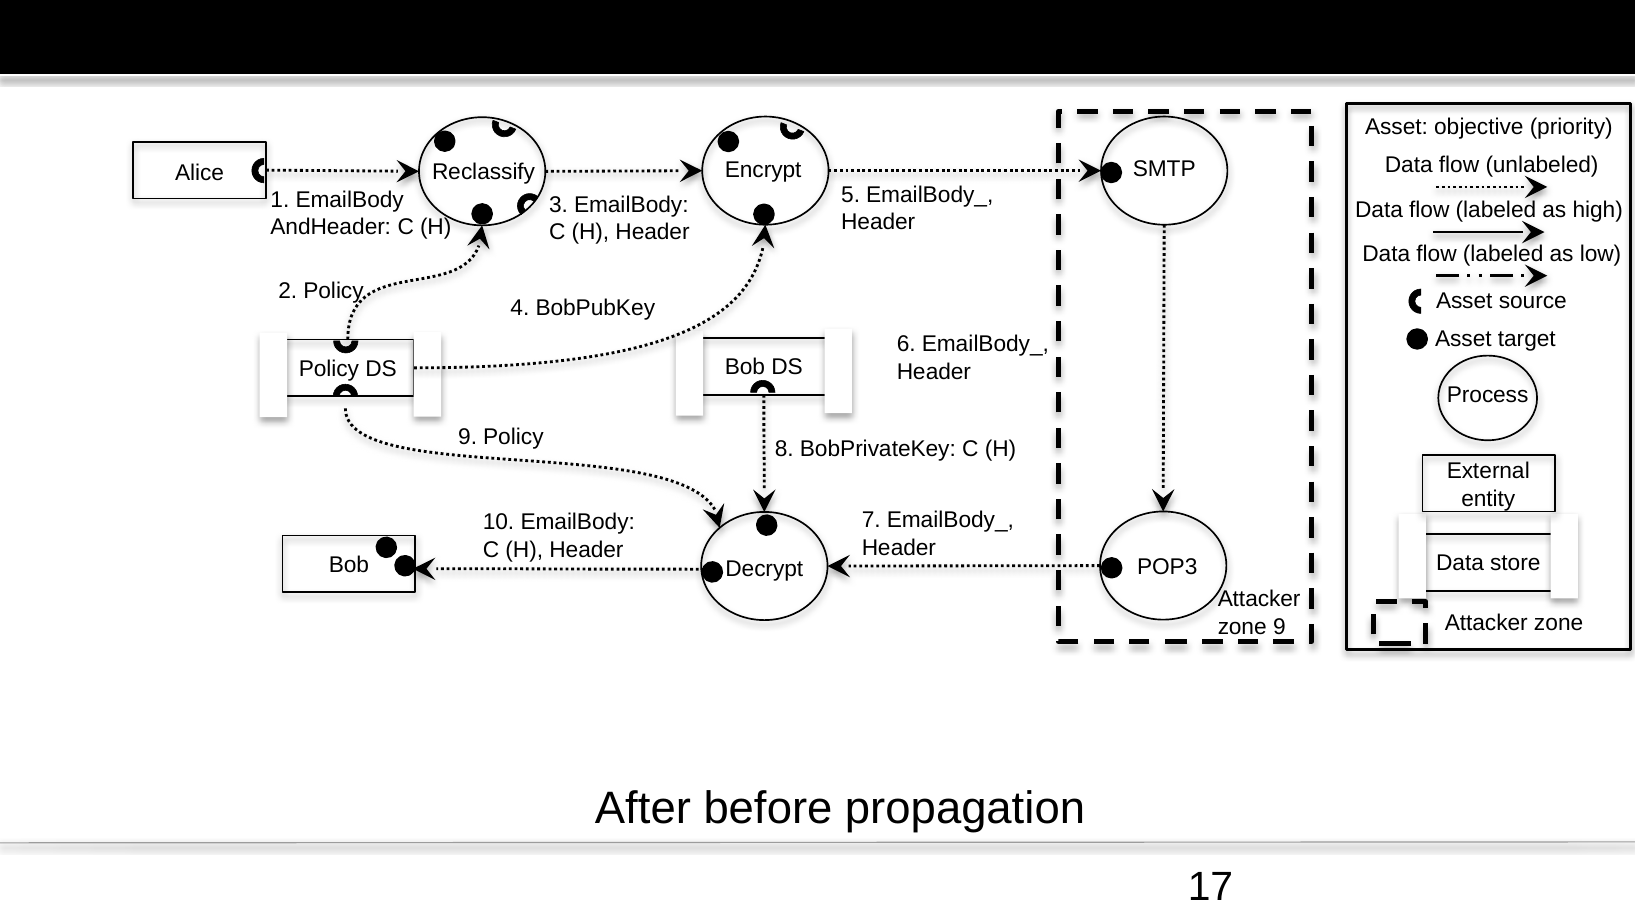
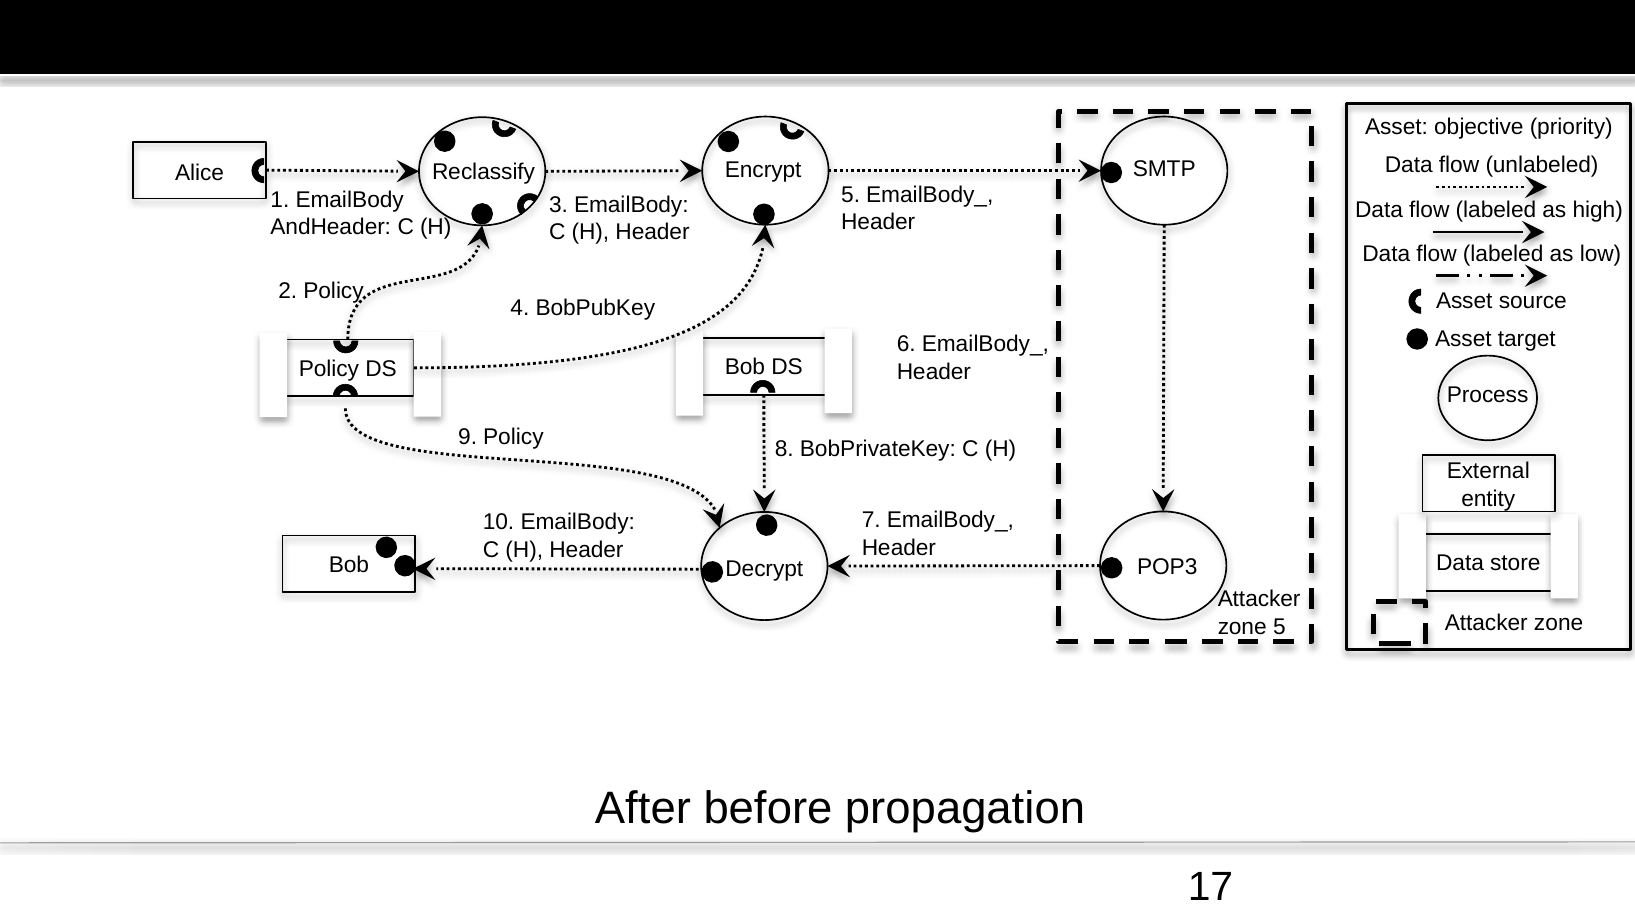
9 at (1279, 627): 9 -> 5
